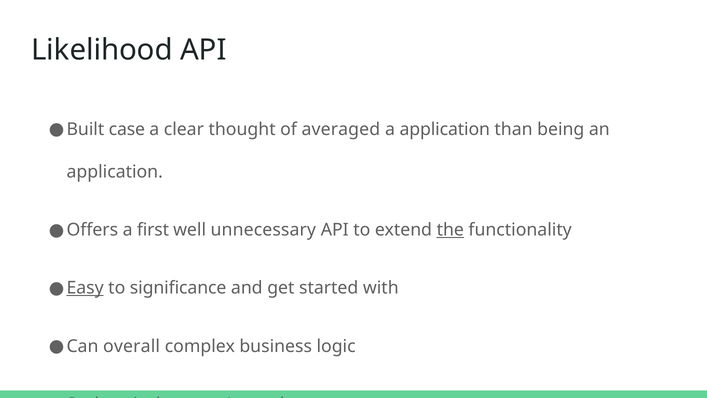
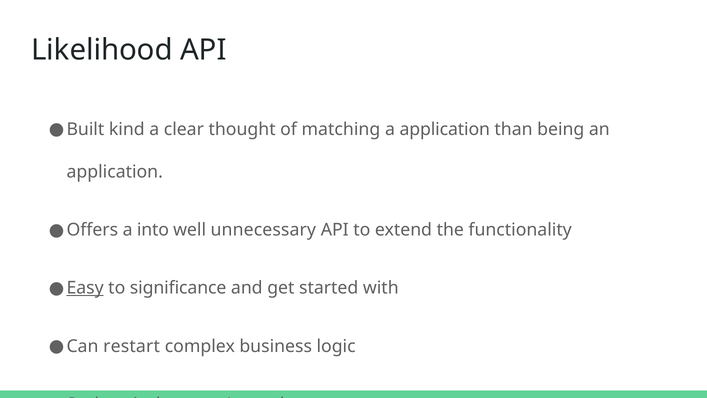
case: case -> kind
averaged: averaged -> matching
first: first -> into
the underline: present -> none
overall: overall -> restart
